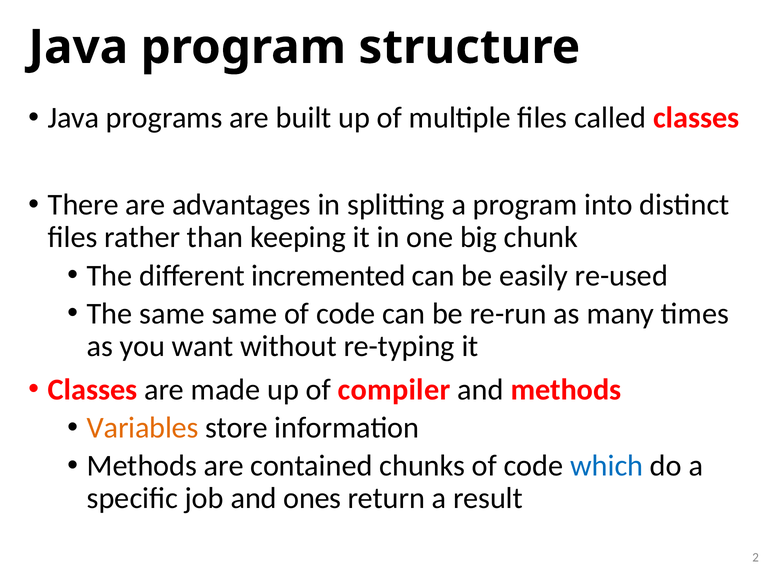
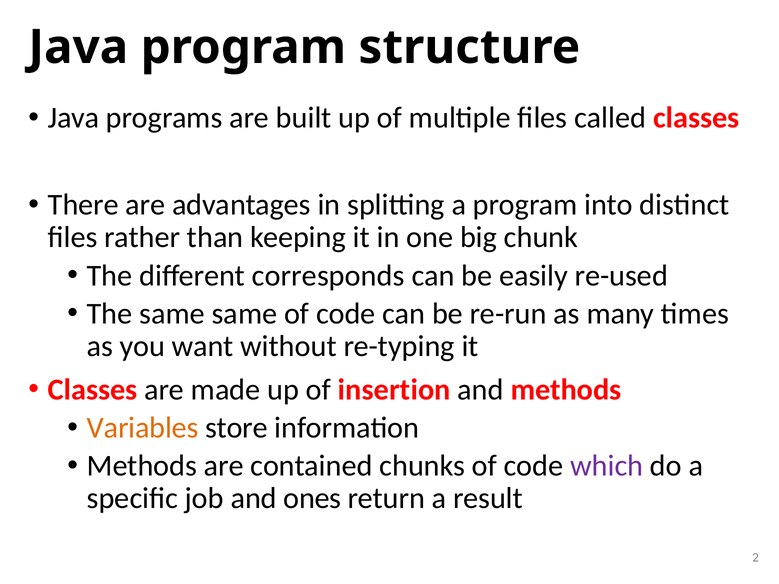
incremented: incremented -> corresponds
compiler: compiler -> insertion
which colour: blue -> purple
